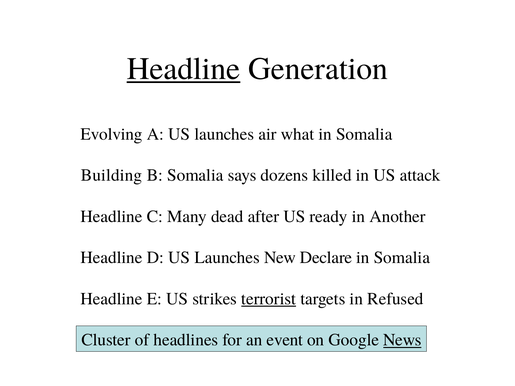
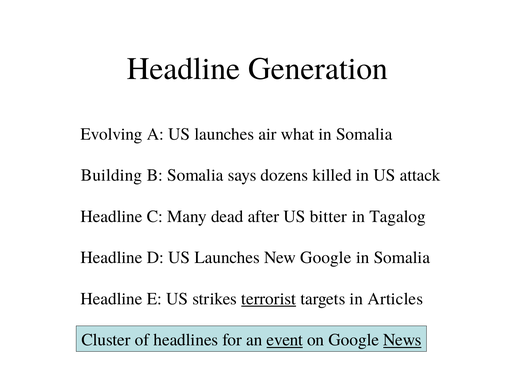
Headline at (183, 69) underline: present -> none
ready: ready -> bitter
Another: Another -> Tagalog
New Declare: Declare -> Google
Refused: Refused -> Articles
event underline: none -> present
